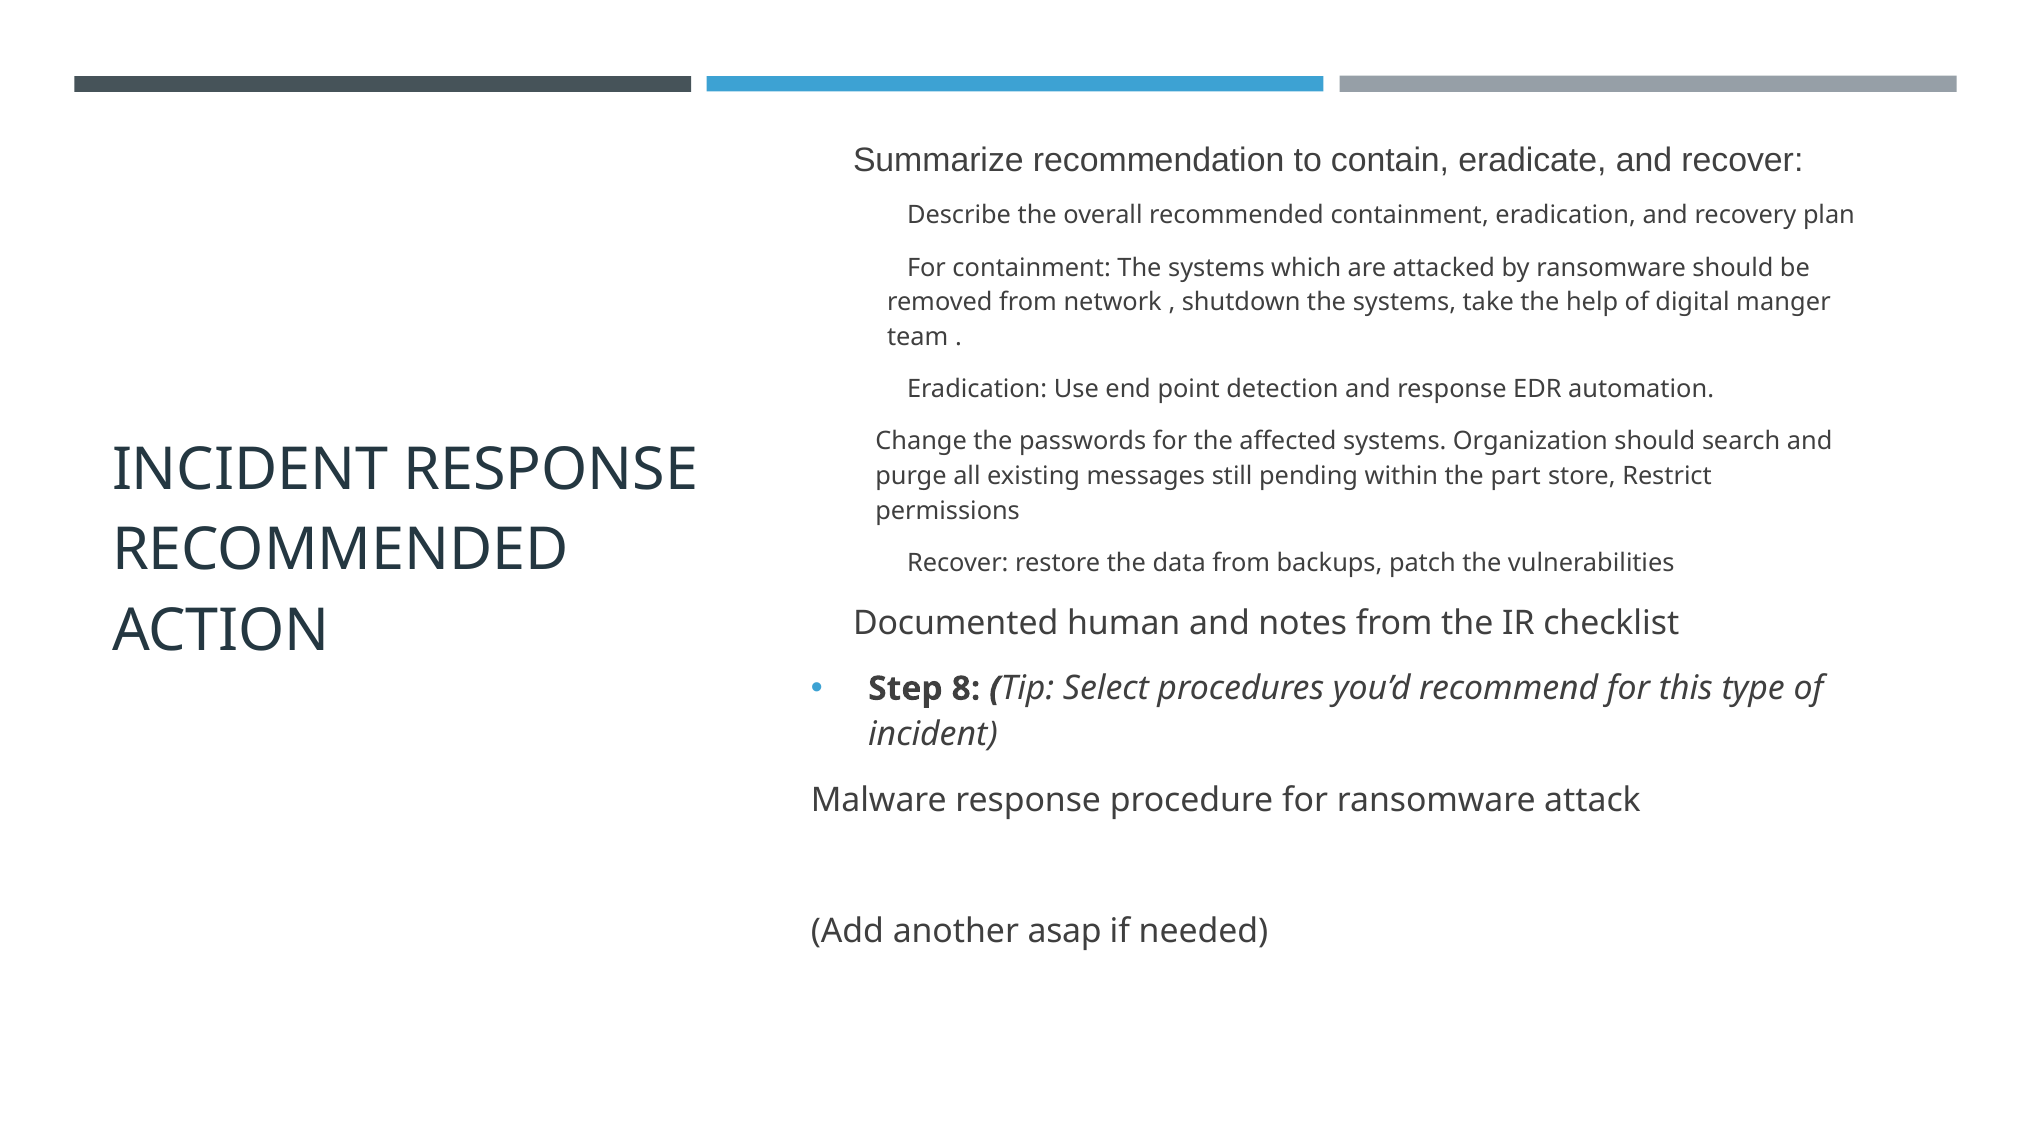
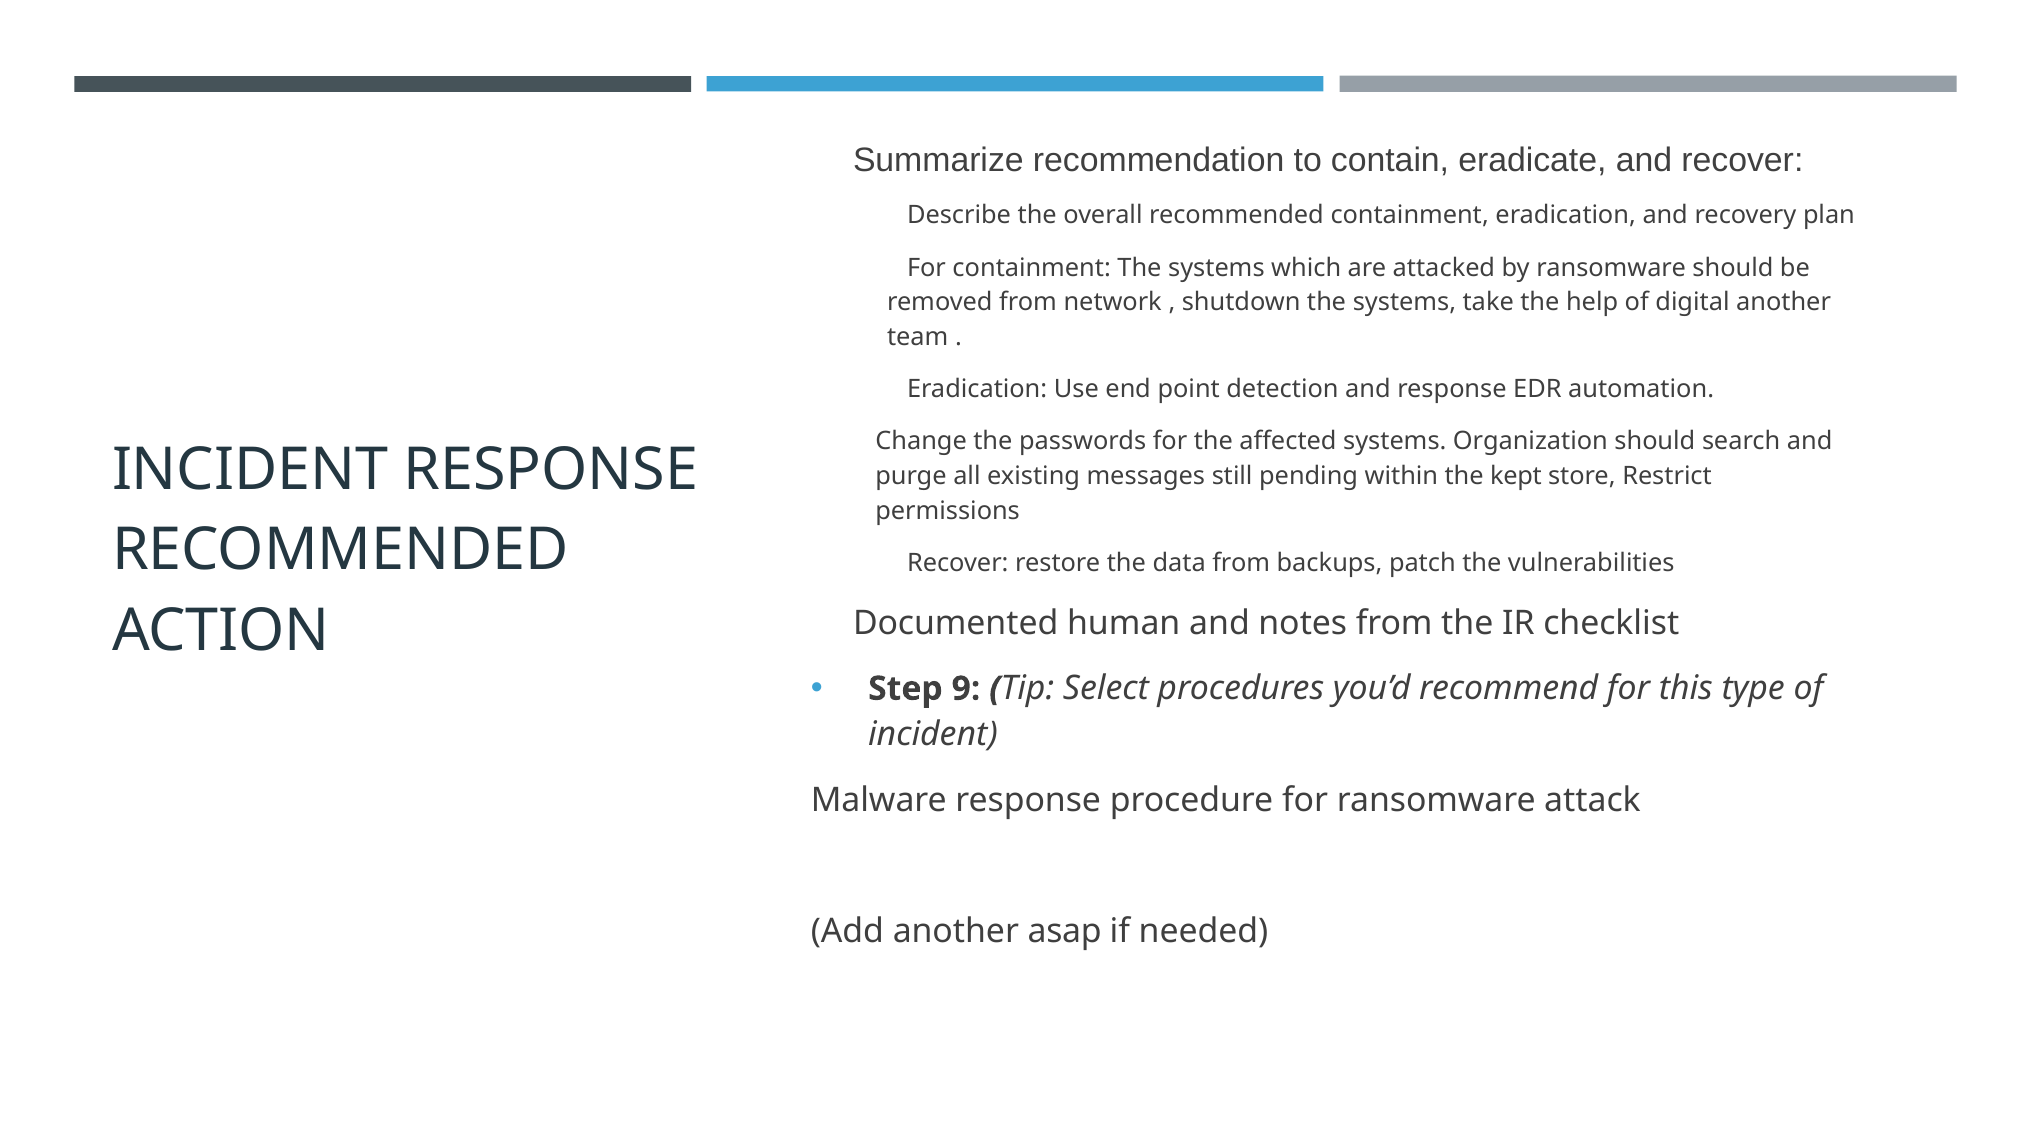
digital manger: manger -> another
part: part -> kept
8: 8 -> 9
